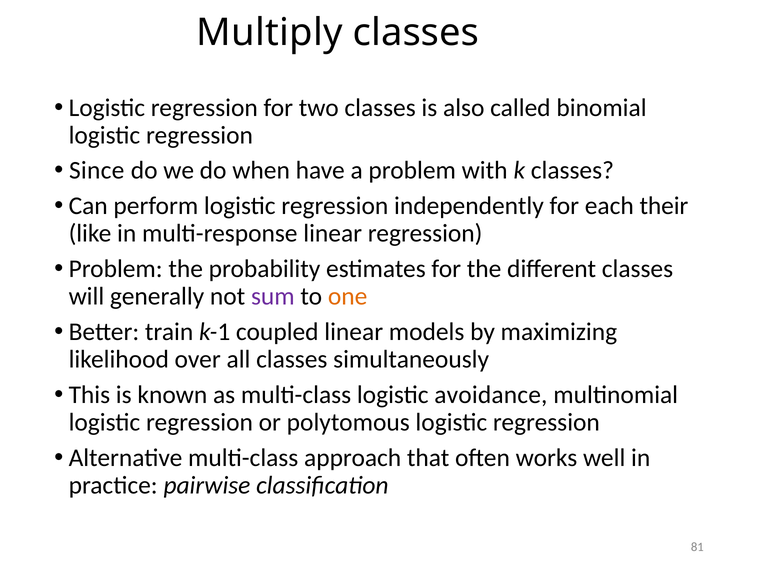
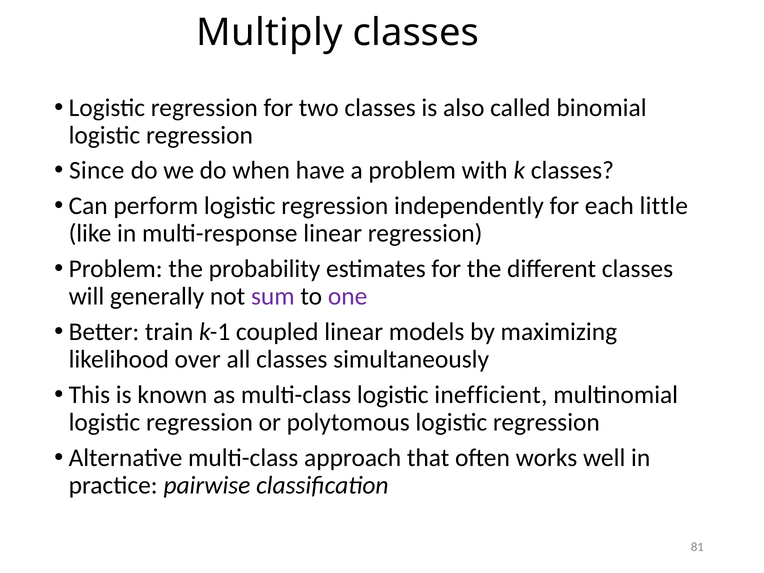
their: their -> little
one colour: orange -> purple
avoidance: avoidance -> inefficient
